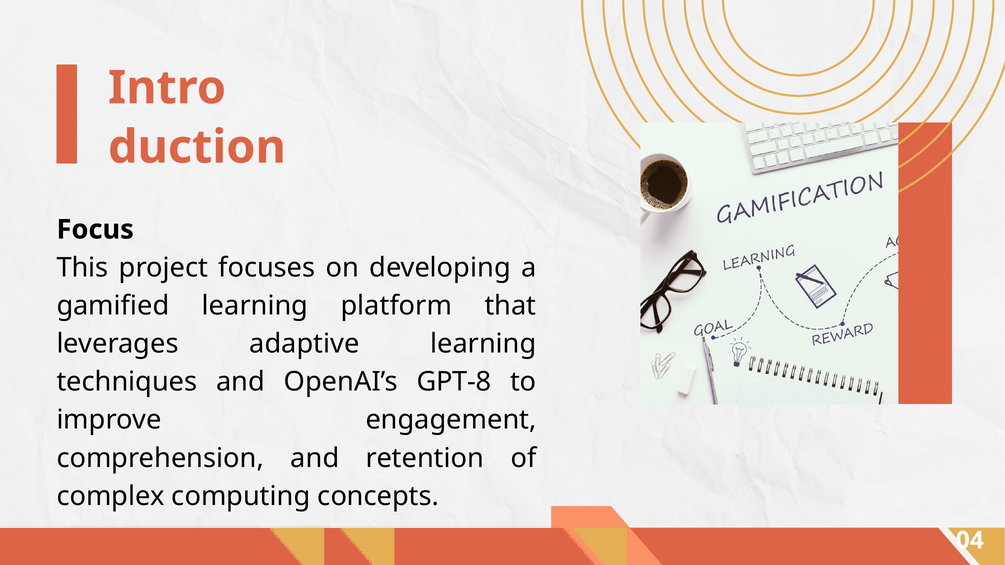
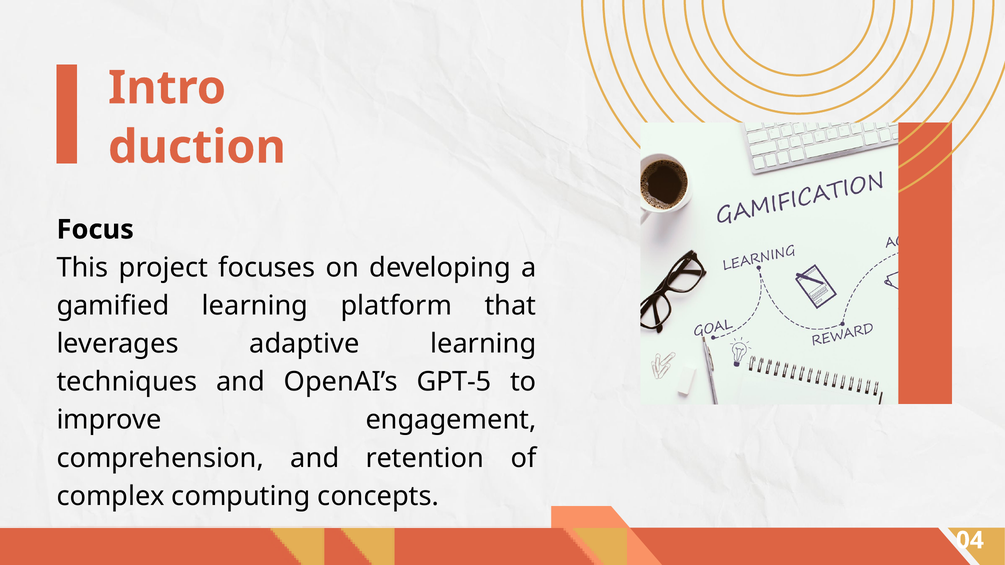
GPT-8: GPT-8 -> GPT-5
